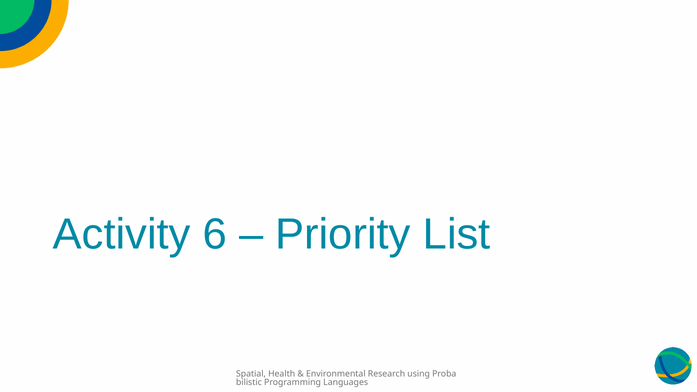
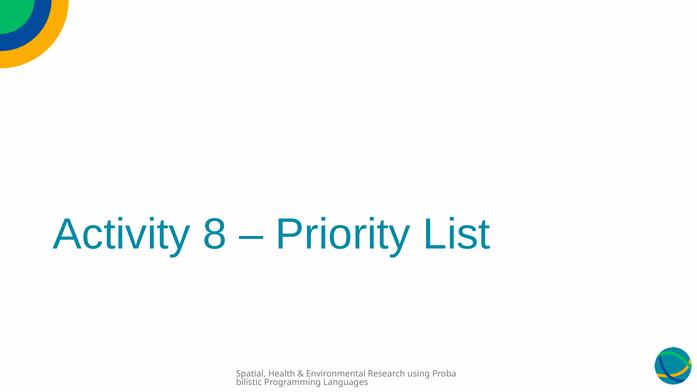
6: 6 -> 8
